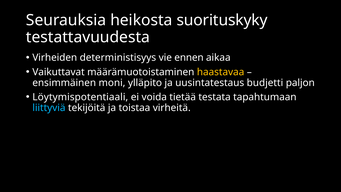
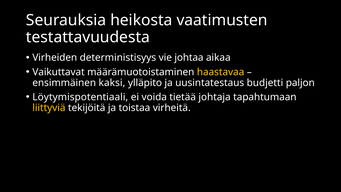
suorituskyky: suorituskyky -> vaatimusten
ennen: ennen -> johtaa
moni: moni -> kaksi
testata: testata -> johtaja
liittyviä colour: light blue -> yellow
